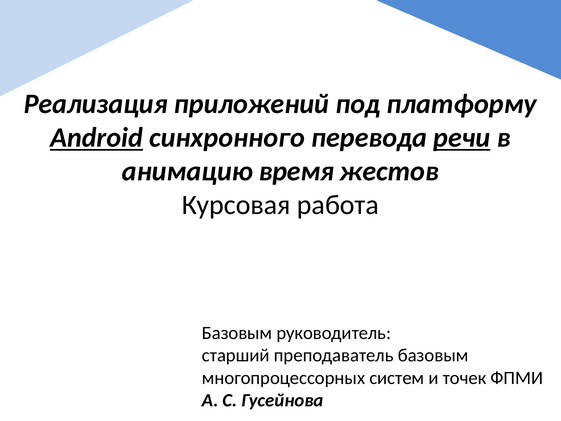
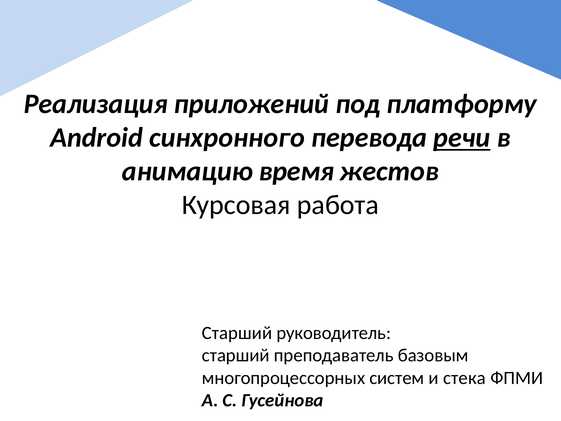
Android underline: present -> none
Базовым at (237, 333): Базовым -> Старший
точек: точек -> стека
